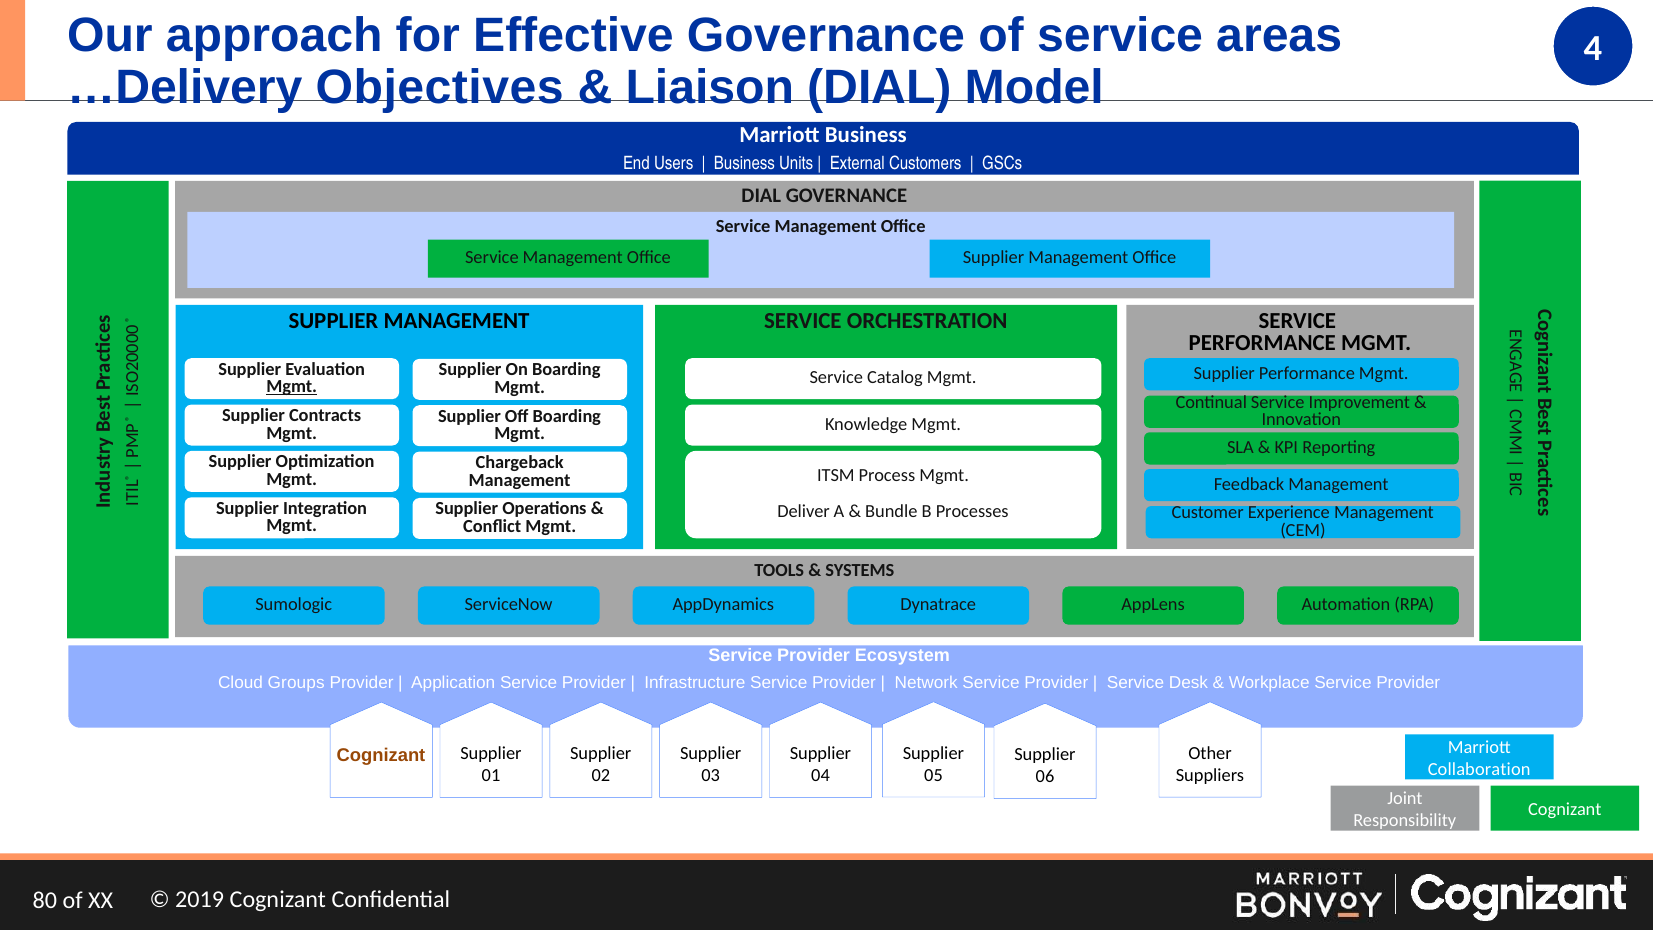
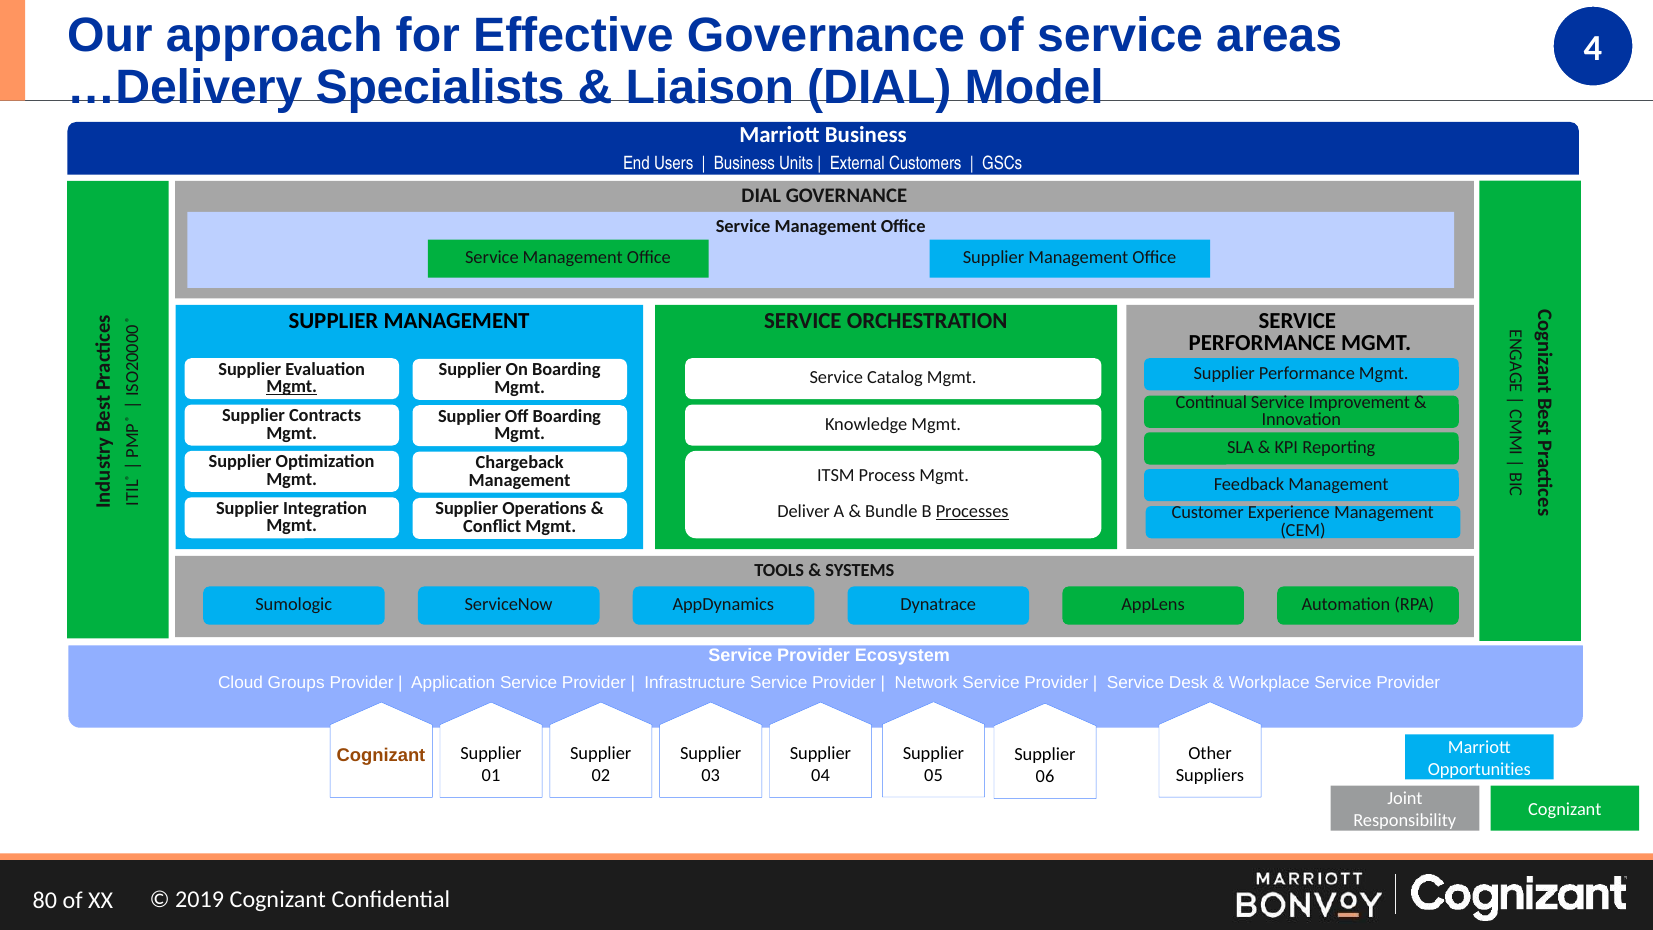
Objectives: Objectives -> Specialists
Processes underline: none -> present
Collaboration: Collaboration -> Opportunities
